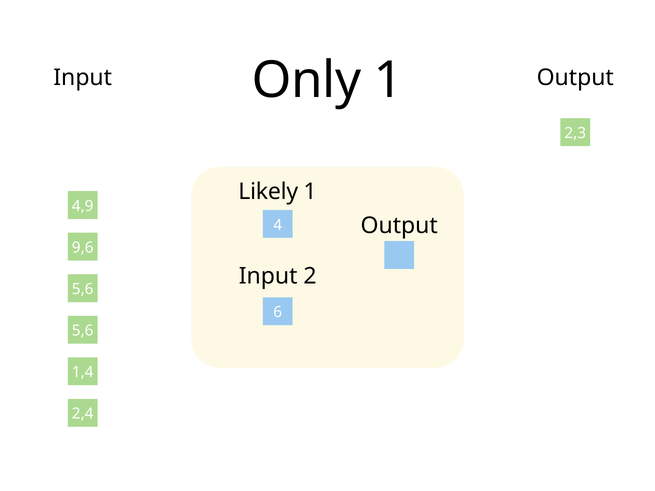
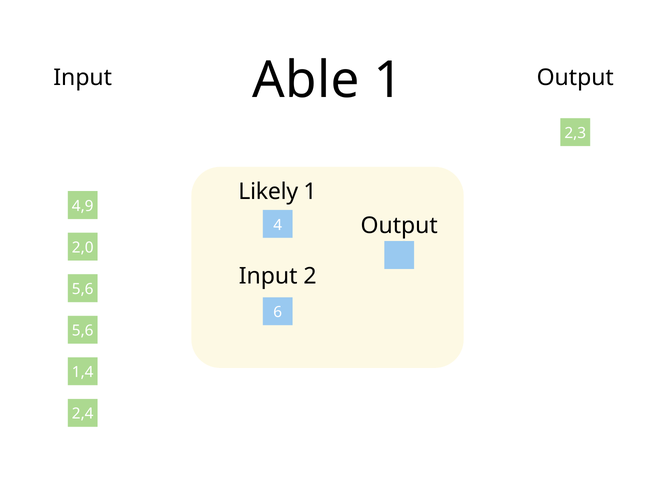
Only: Only -> Able
9,6: 9,6 -> 2,0
